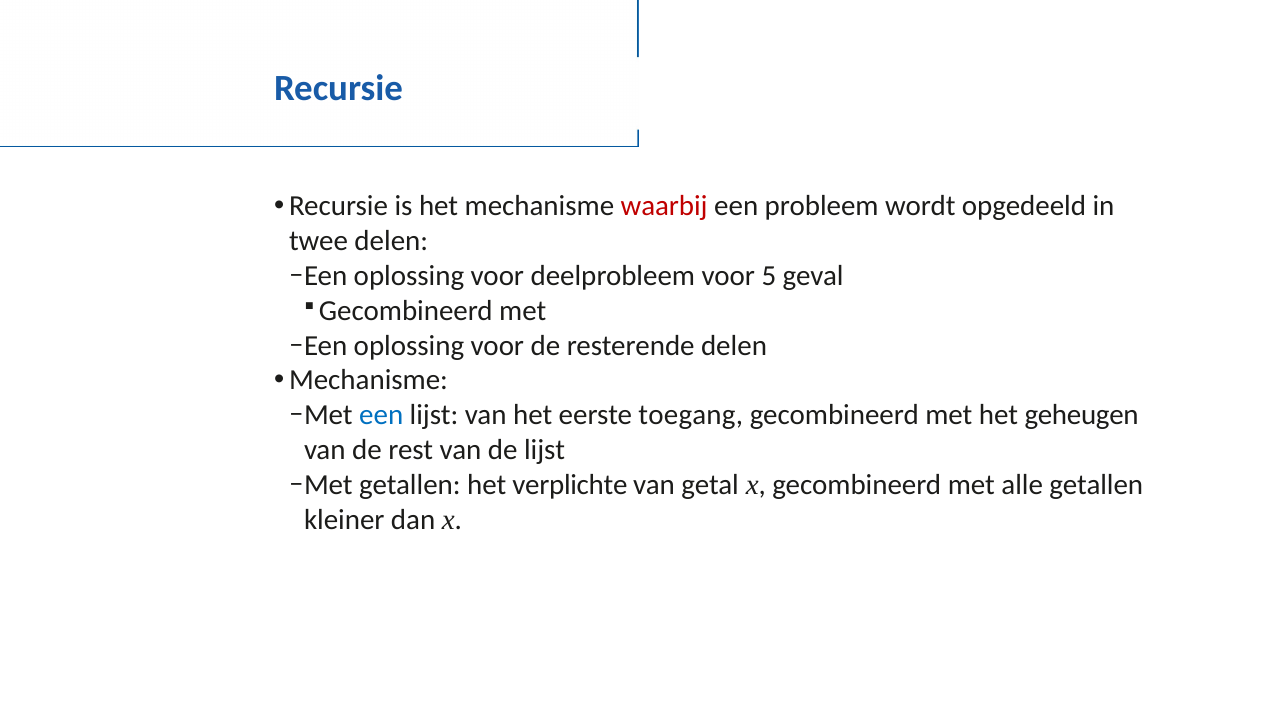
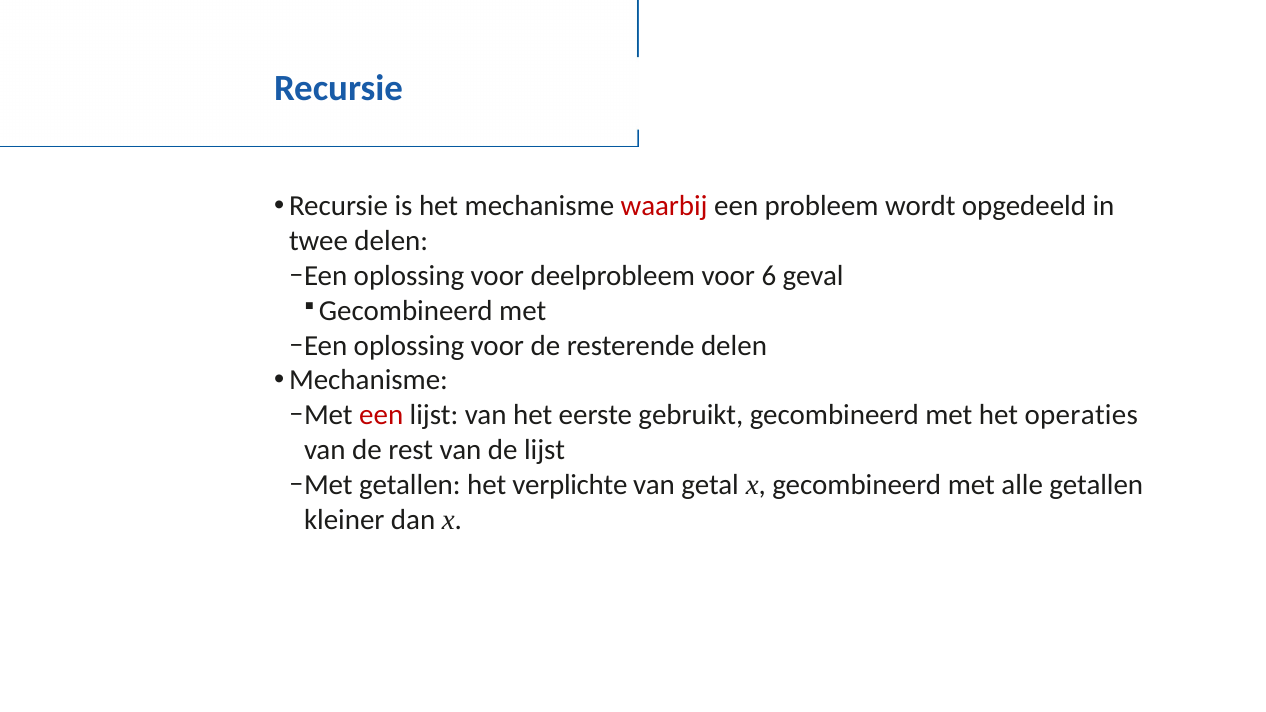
5: 5 -> 6
een at (381, 415) colour: blue -> red
toegang: toegang -> gebruikt
geheugen: geheugen -> operaties
